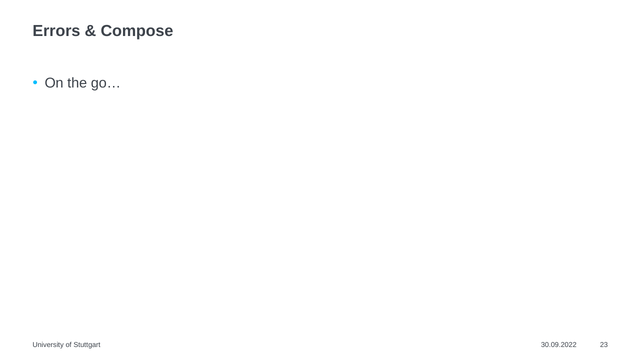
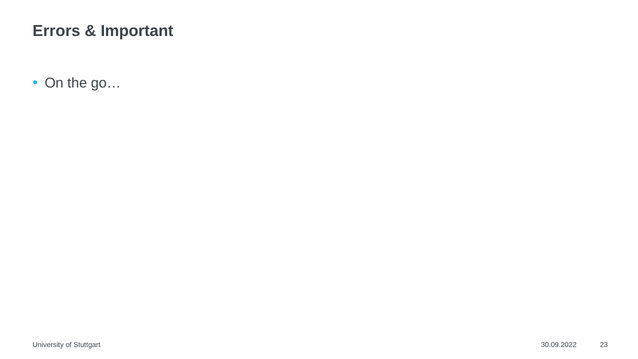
Compose: Compose -> Important
